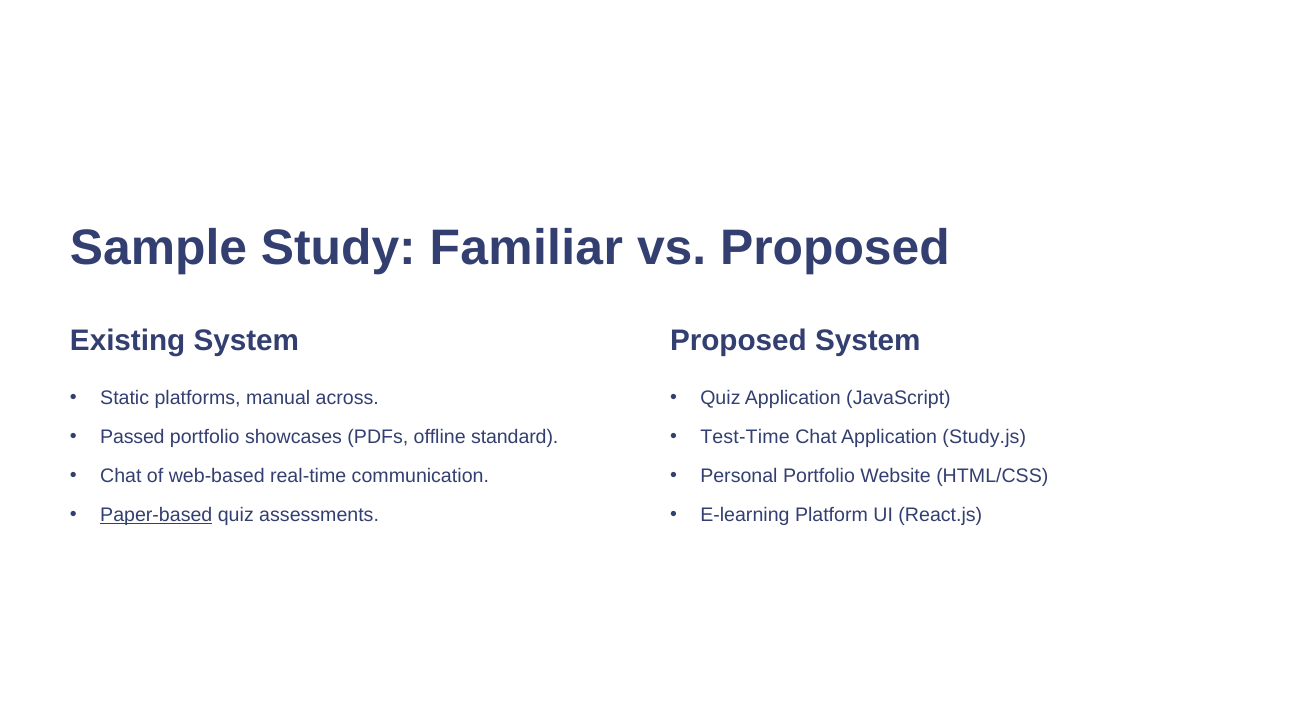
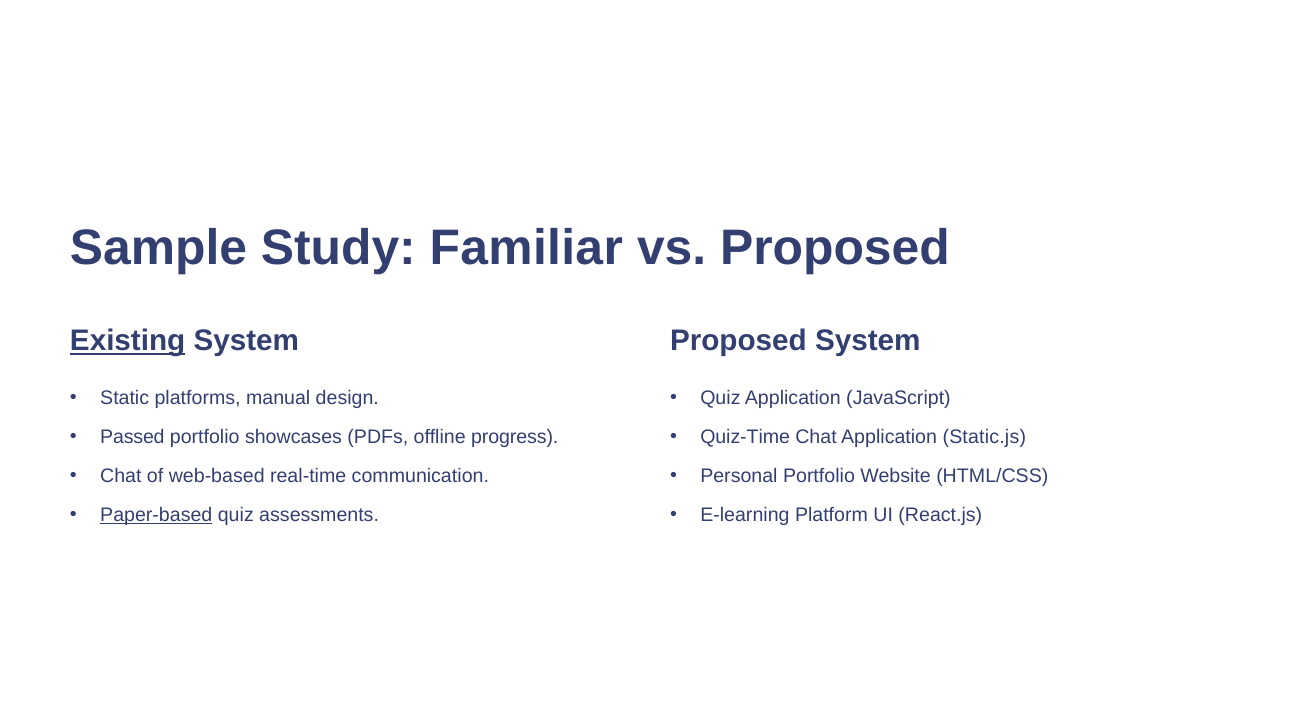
Existing underline: none -> present
across: across -> design
standard: standard -> progress
Test-Time: Test-Time -> Quiz-Time
Study.js: Study.js -> Static.js
